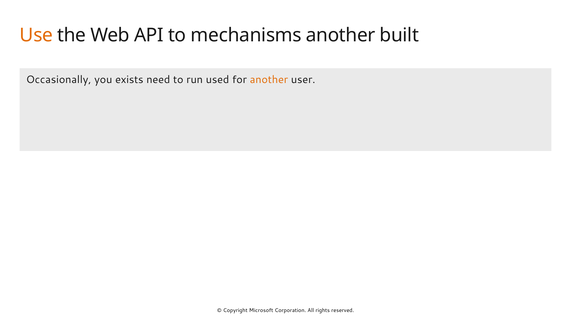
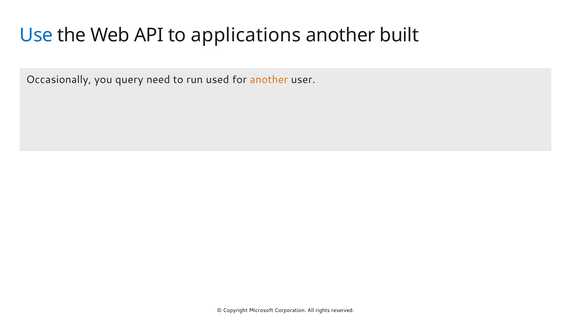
Use colour: orange -> blue
mechanisms: mechanisms -> applications
exists: exists -> query
